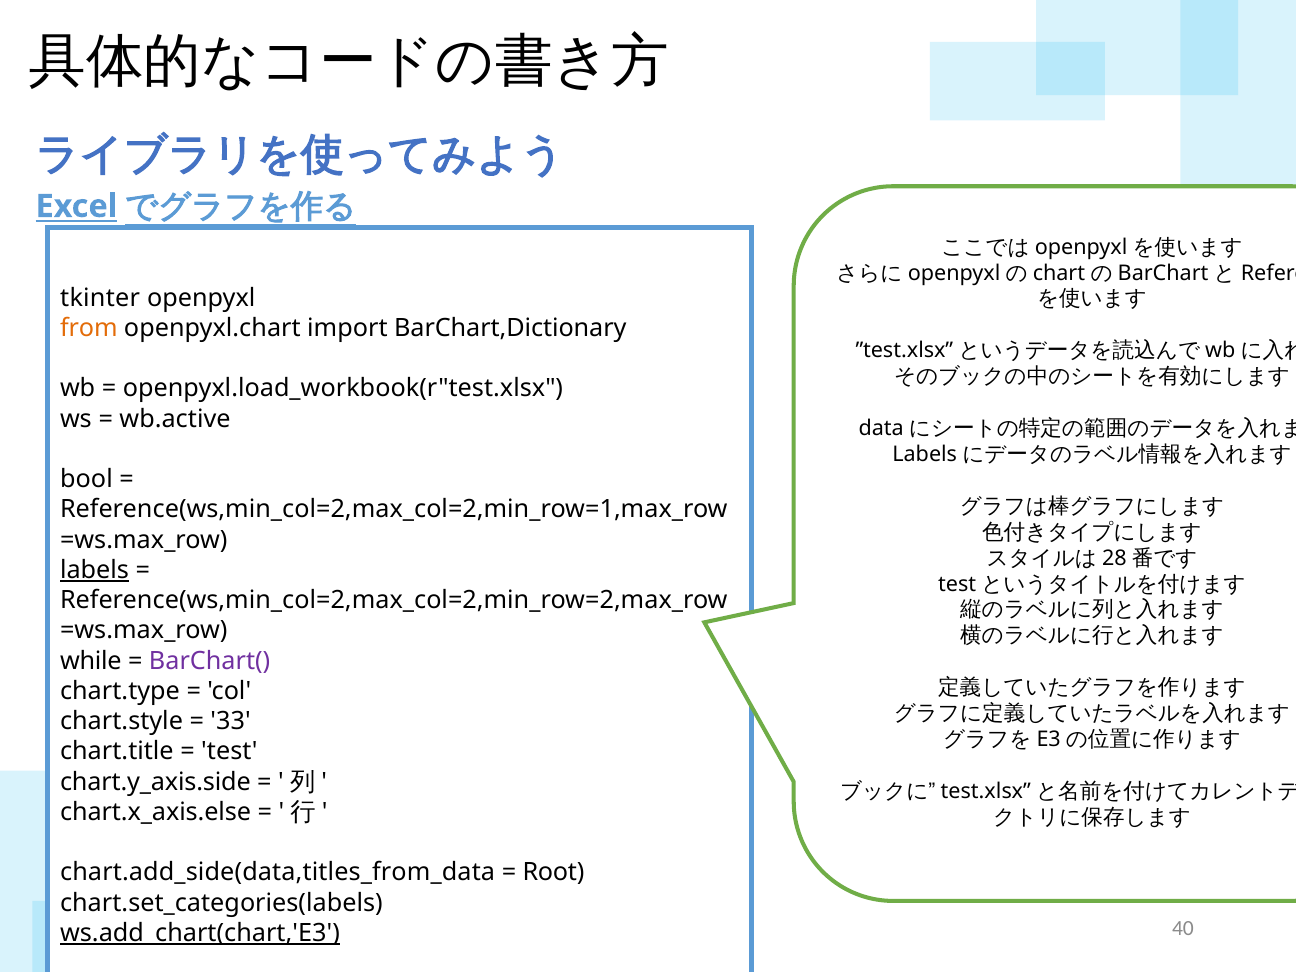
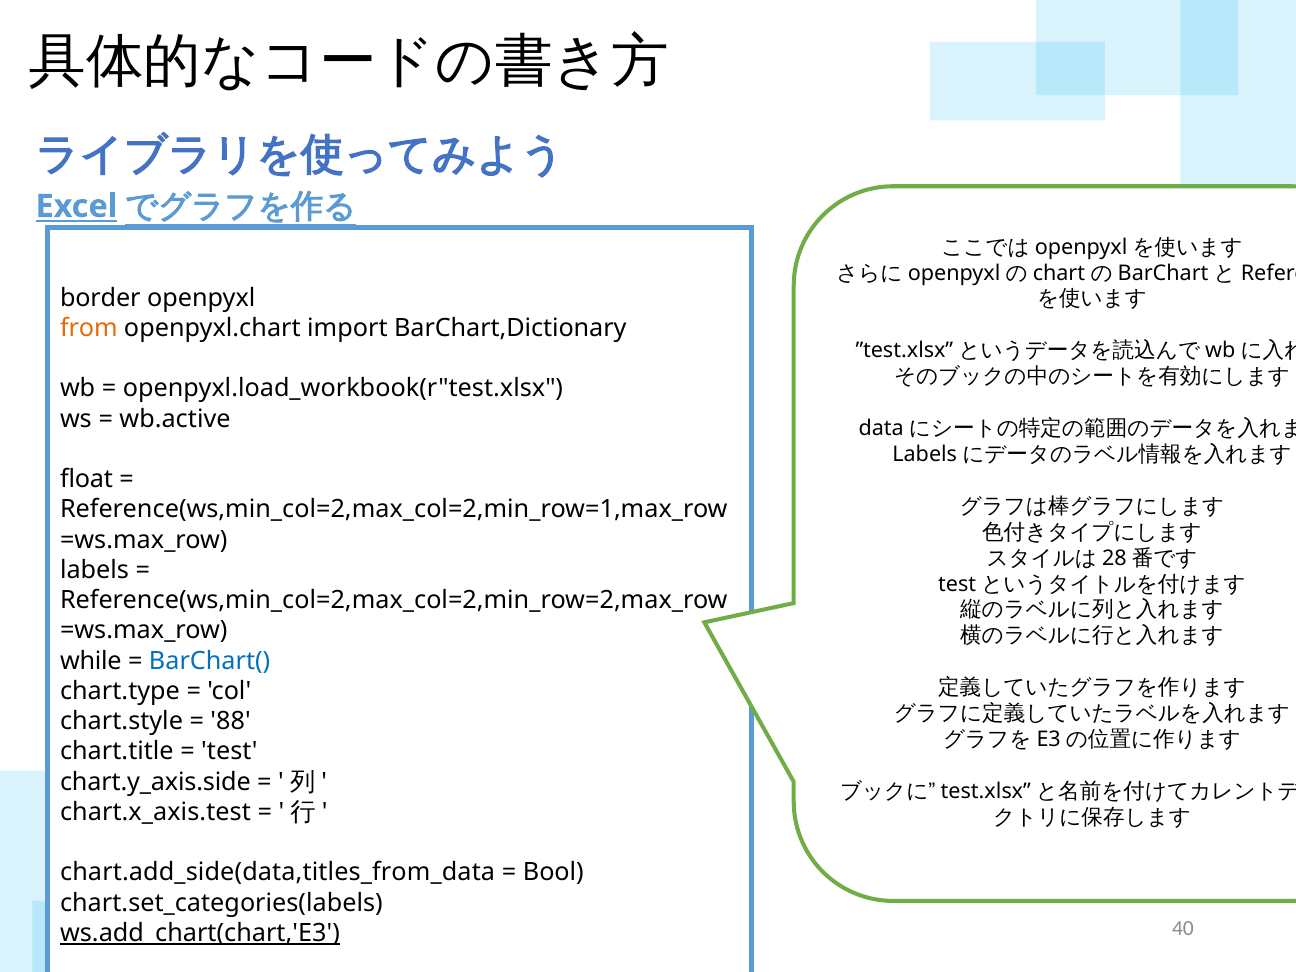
tkinter: tkinter -> border
bool: bool -> float
labels underline: present -> none
BarChart( colour: purple -> blue
33: 33 -> 88
chart.x_axis.else: chart.x_axis.else -> chart.x_axis.test
Root: Root -> Bool
